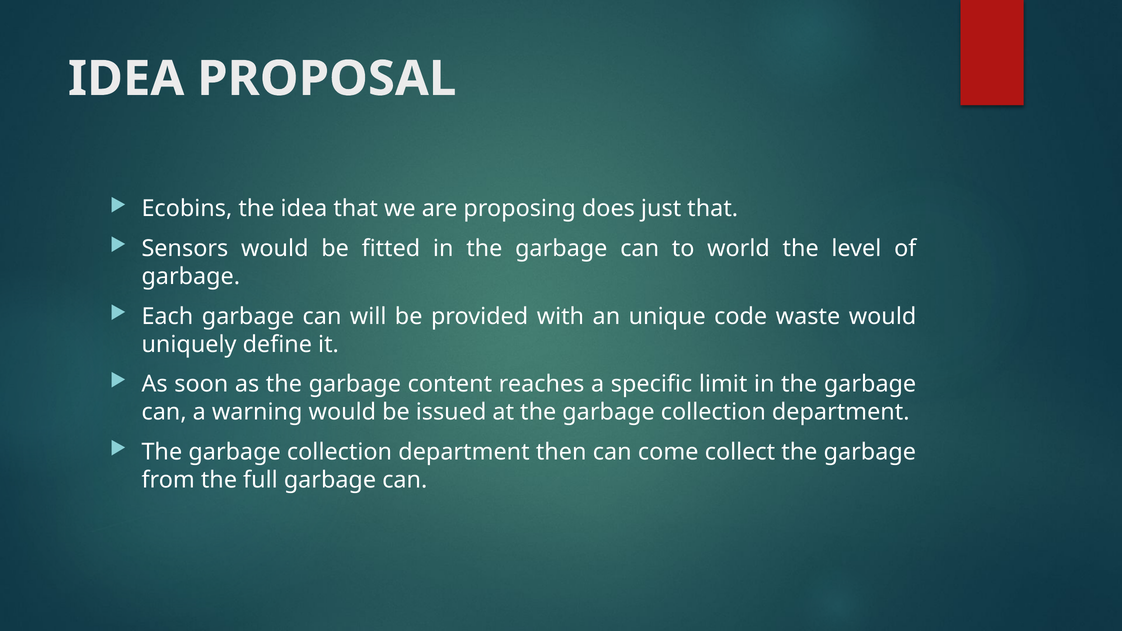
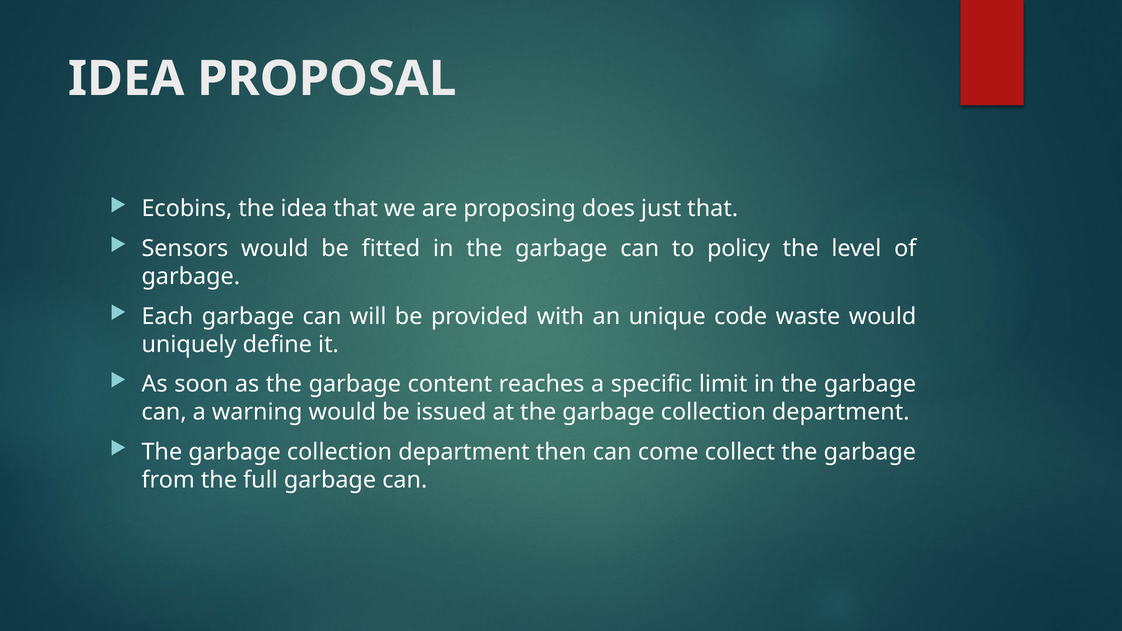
world: world -> policy
